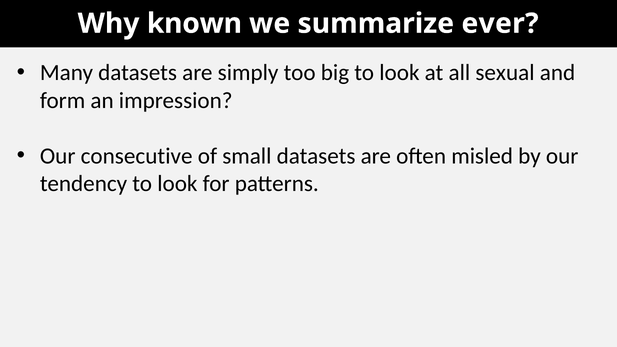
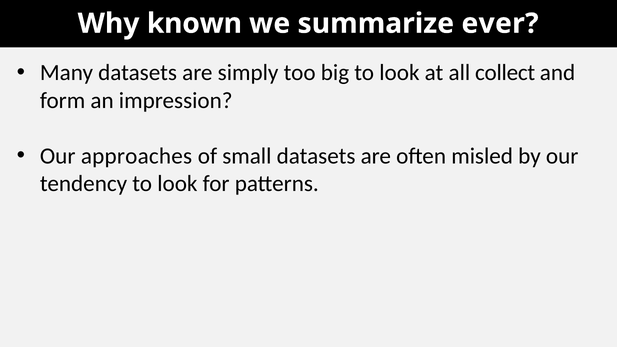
sexual: sexual -> collect
consecutive: consecutive -> approaches
